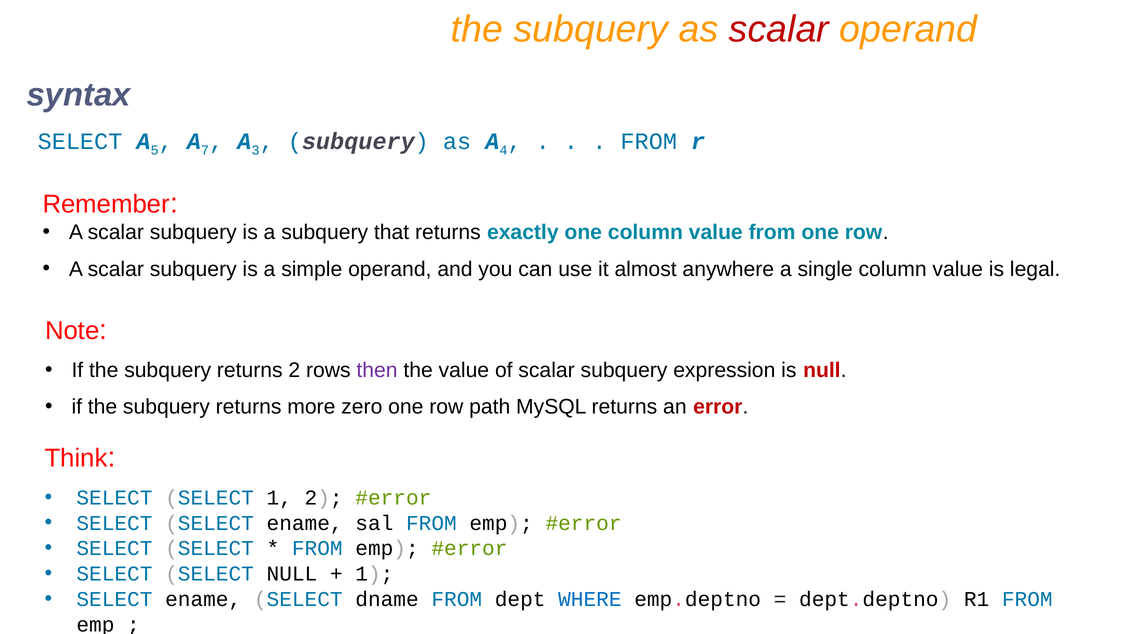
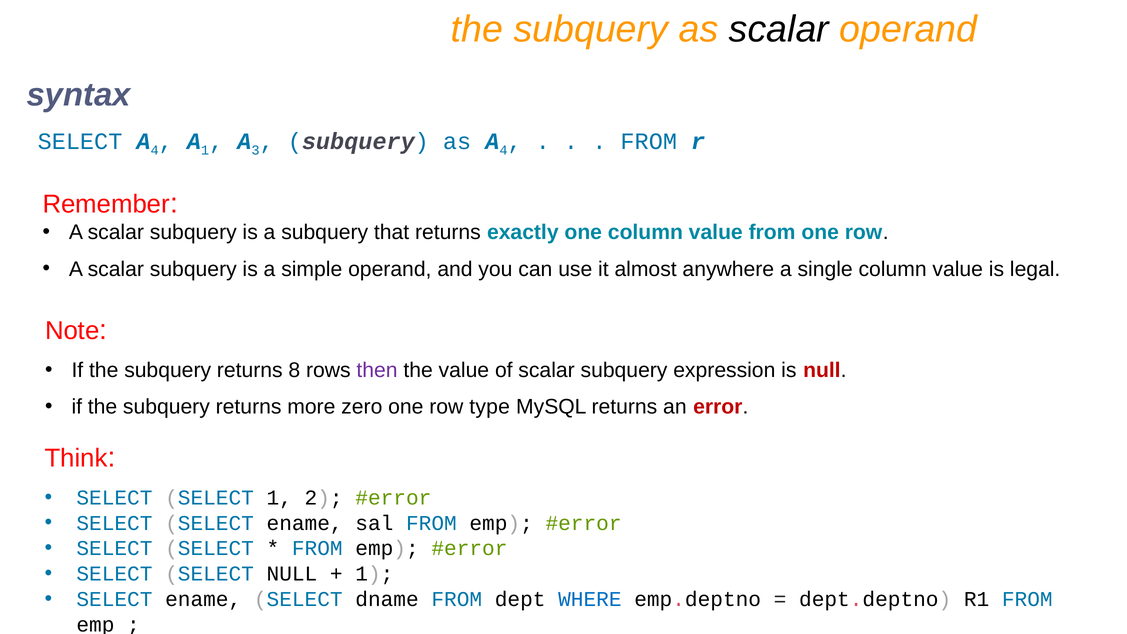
scalar at (779, 29) colour: red -> black
SELECT A 5: 5 -> 4
A 7: 7 -> 1
returns 2: 2 -> 8
path: path -> type
